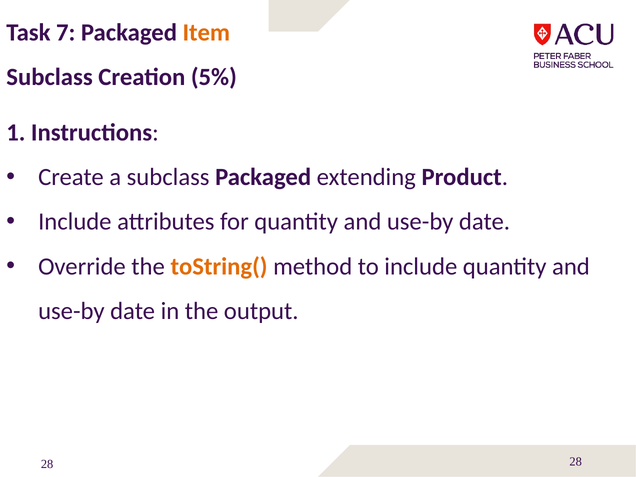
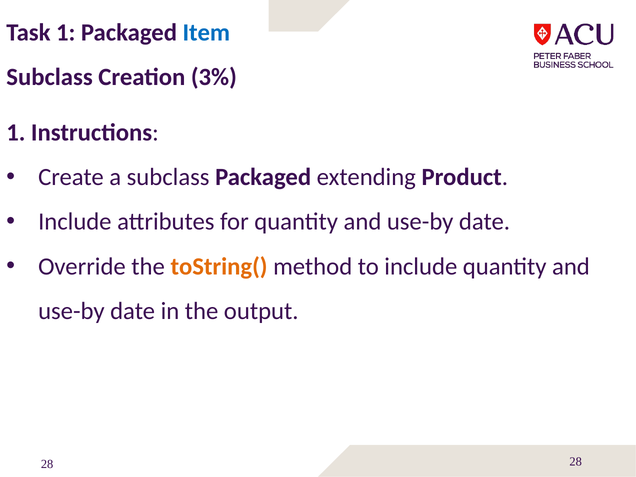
Task 7: 7 -> 1
Item colour: orange -> blue
5%: 5% -> 3%
